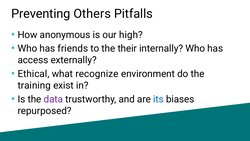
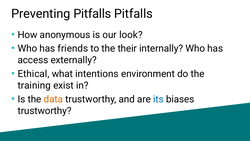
Preventing Others: Others -> Pitfalls
high: high -> look
recognize: recognize -> intentions
data colour: purple -> orange
repurposed at (45, 111): repurposed -> trustworthy
